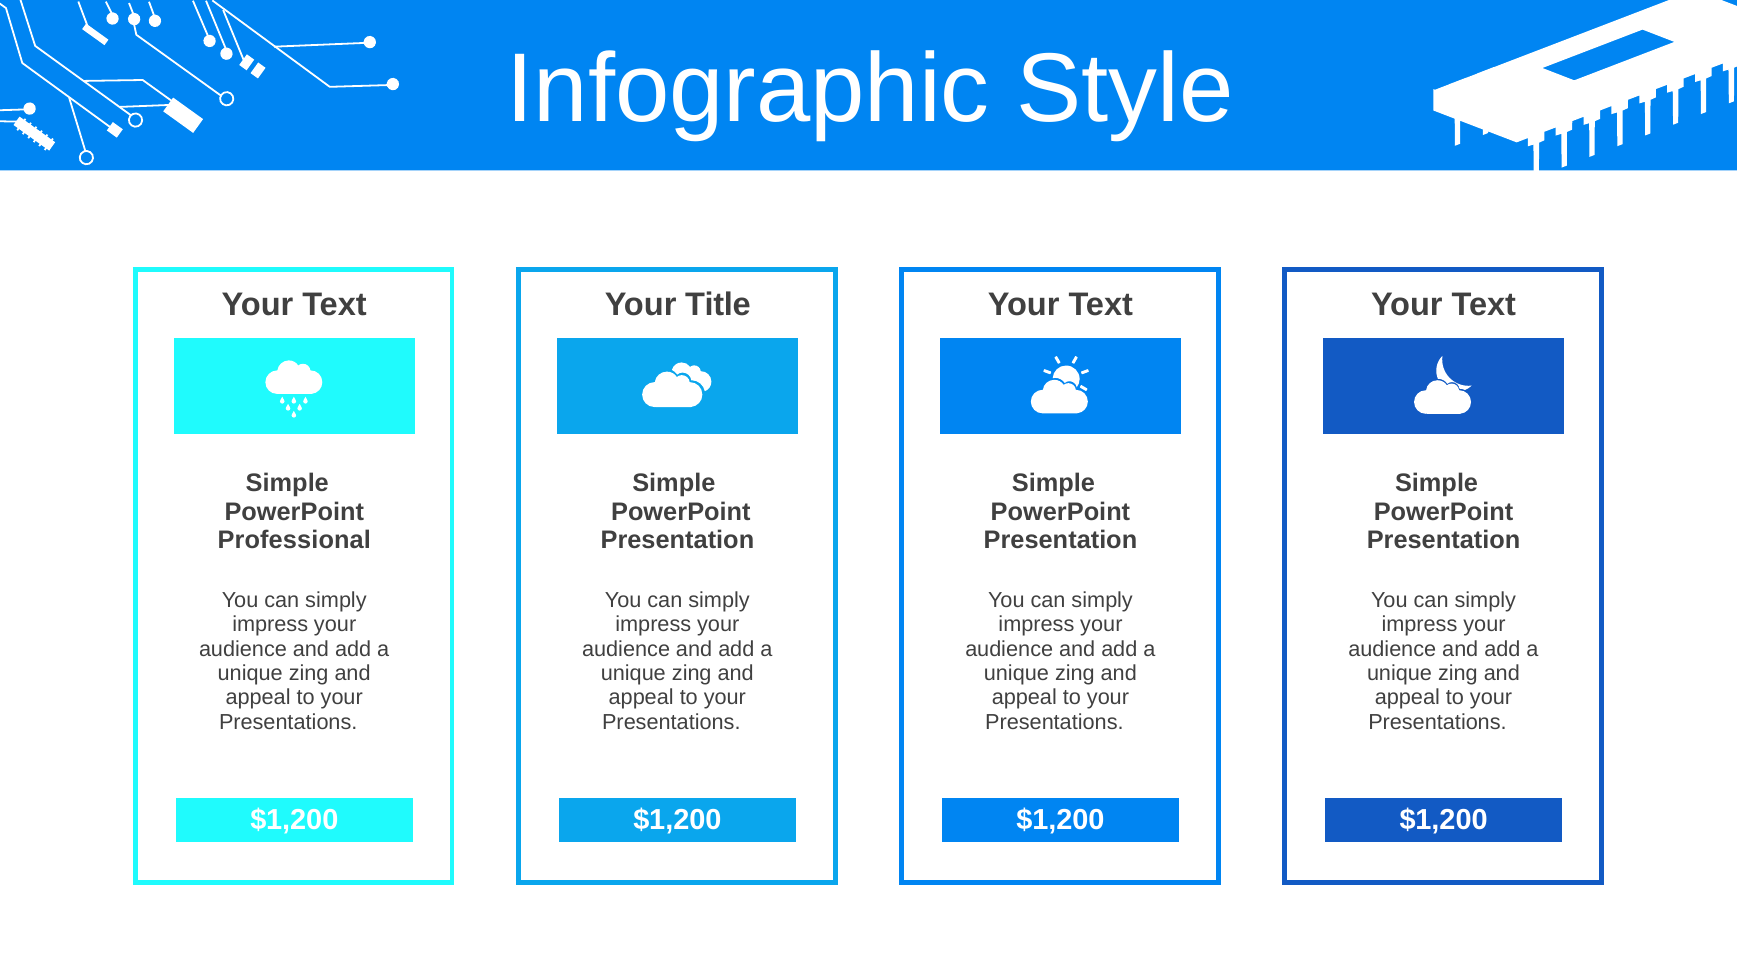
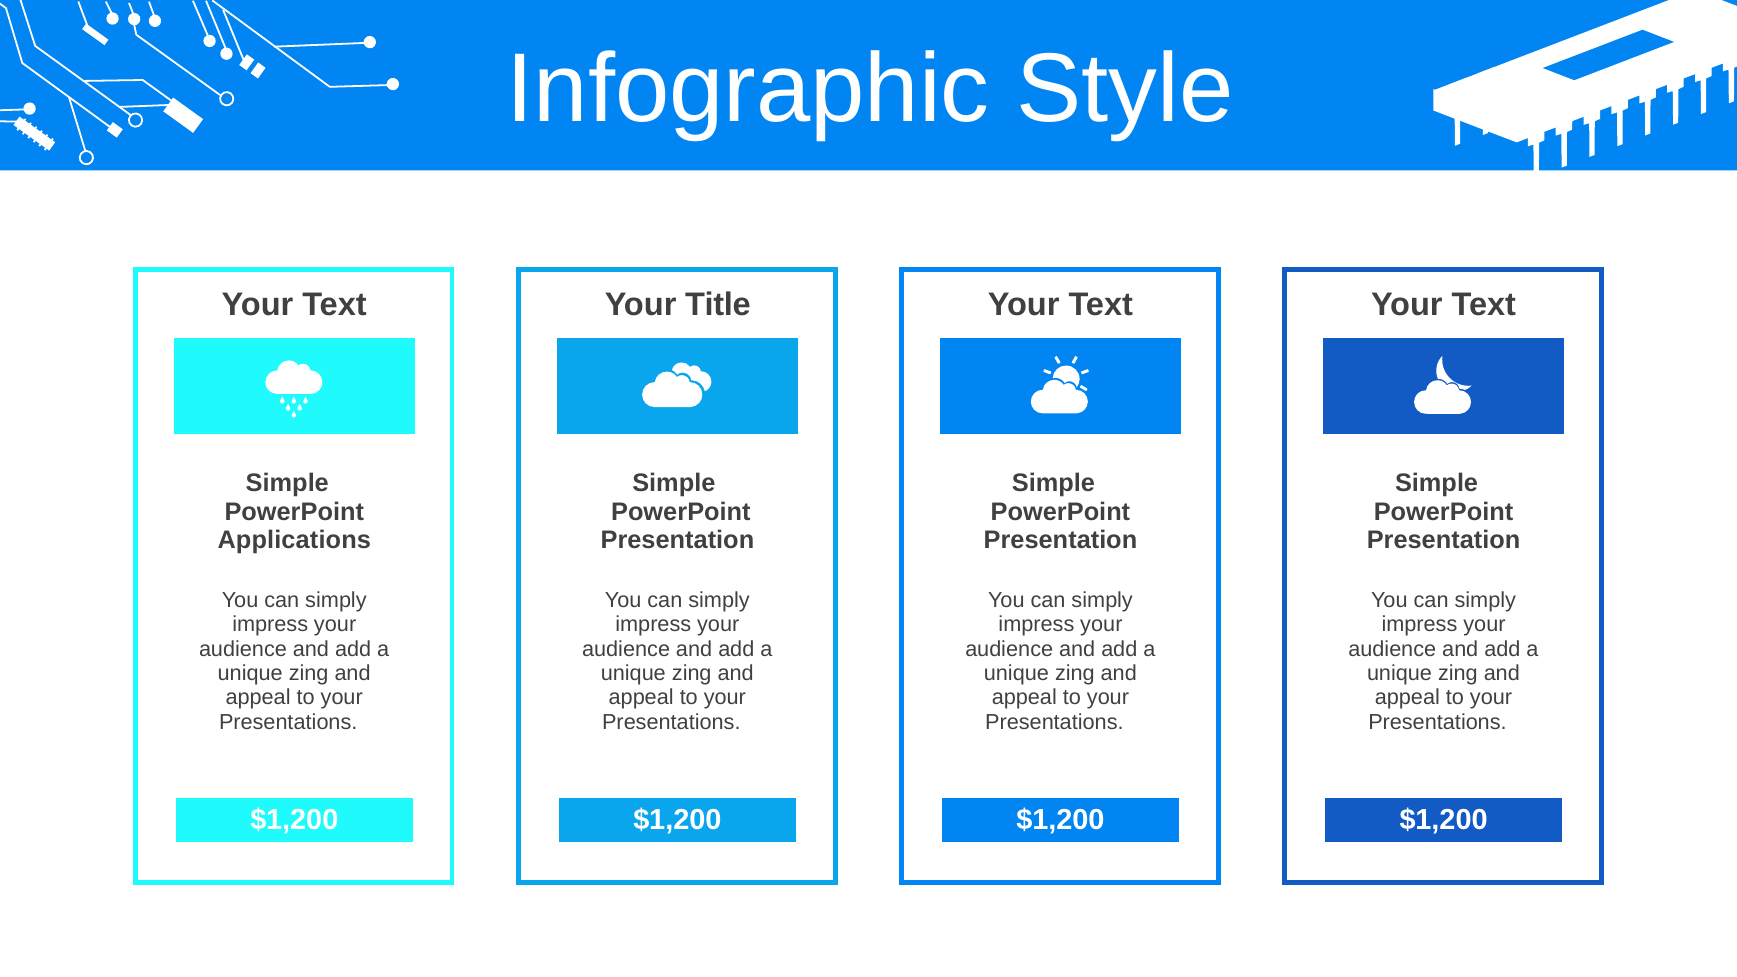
Professional: Professional -> Applications
